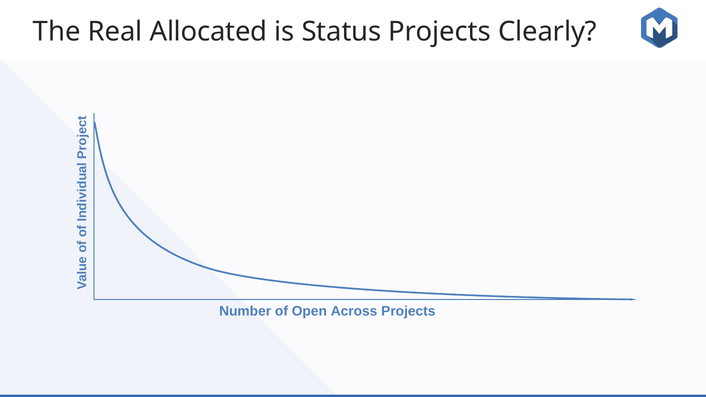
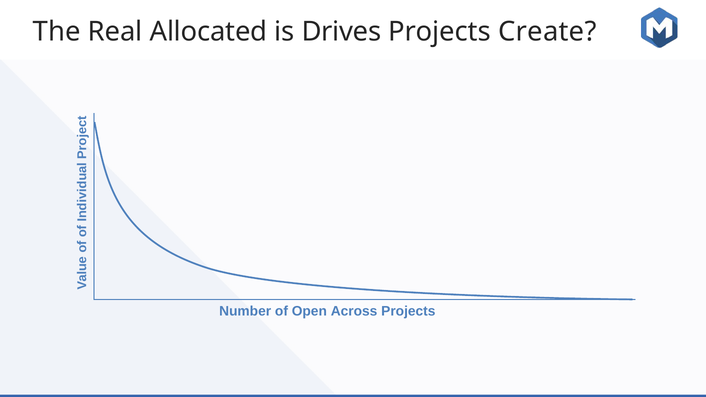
Status: Status -> Drives
Clearly: Clearly -> Create
